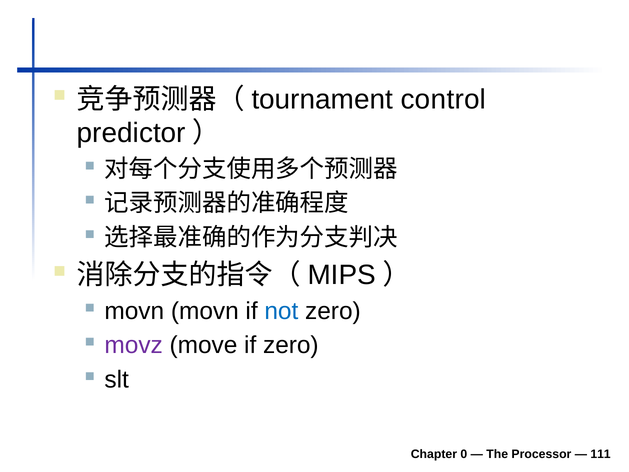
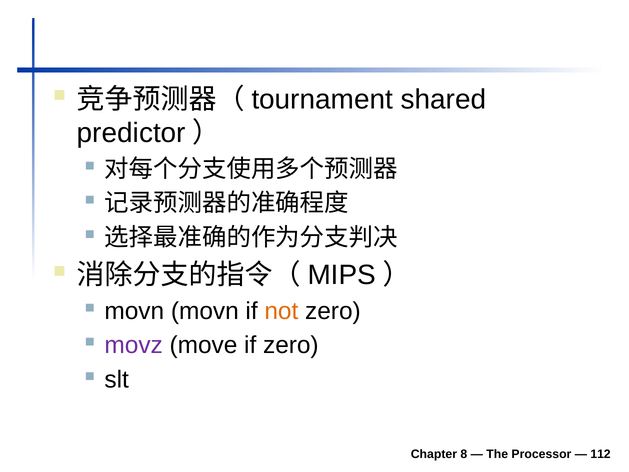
control: control -> shared
not colour: blue -> orange
0: 0 -> 8
111: 111 -> 112
